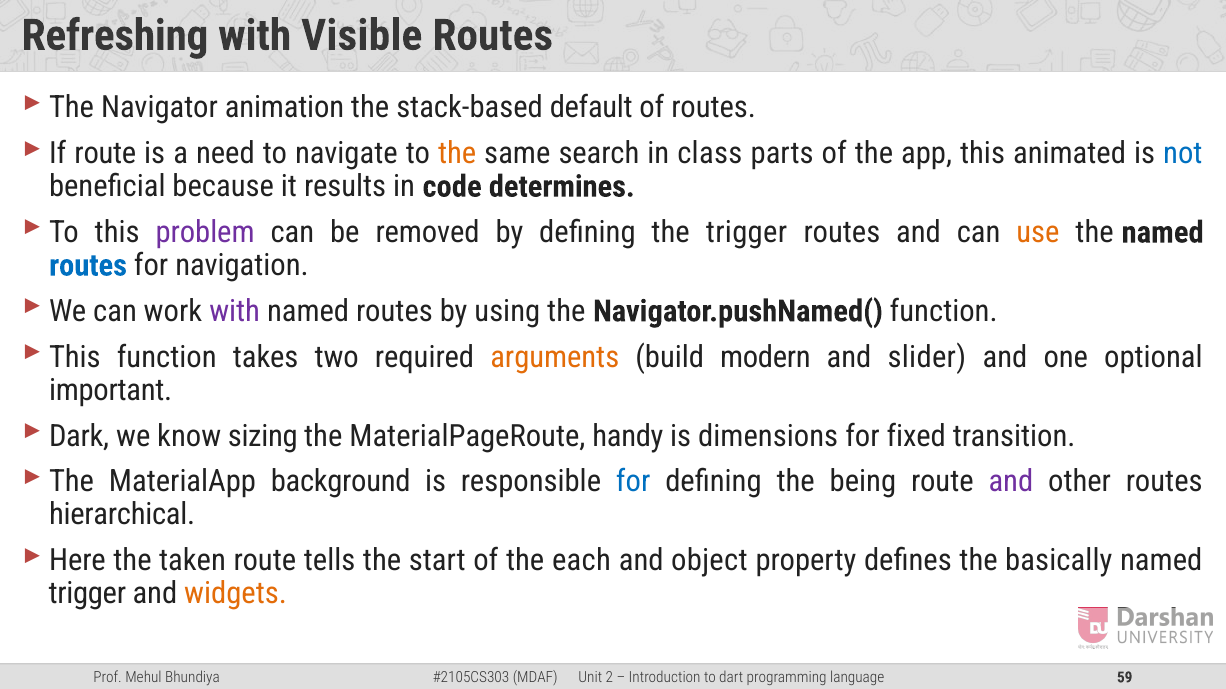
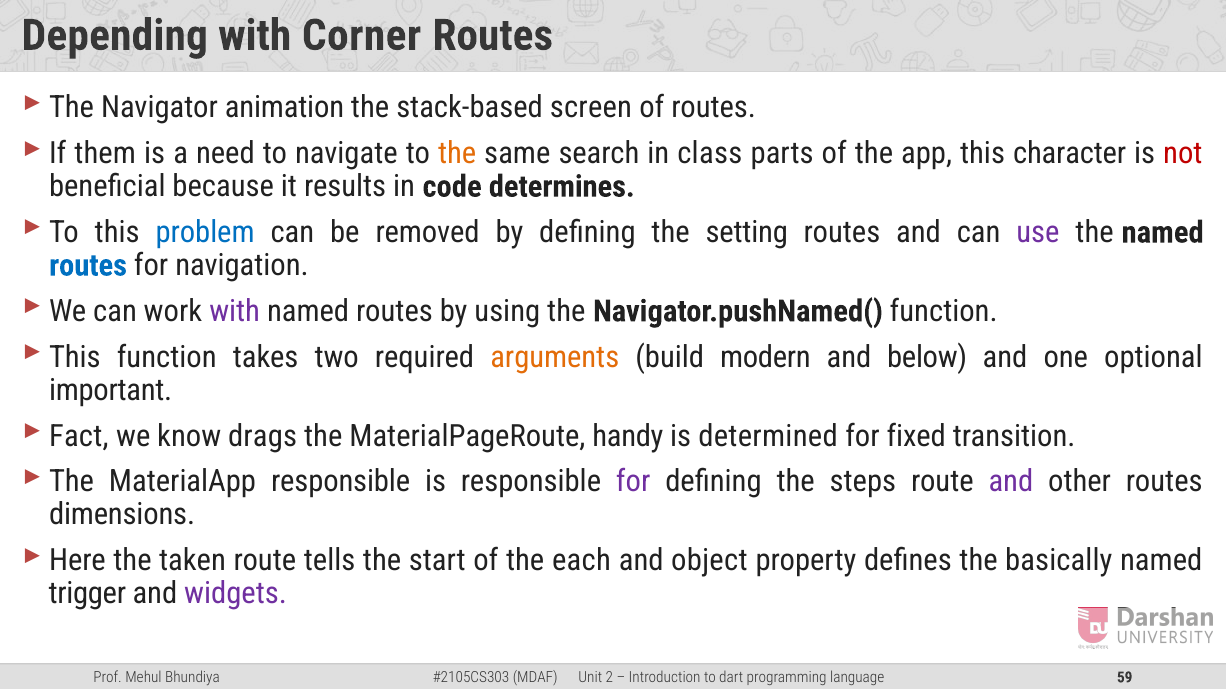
Refreshing: Refreshing -> Depending
Visible: Visible -> Corner
default: default -> screen
If route: route -> them
animated: animated -> character
not colour: blue -> red
problem colour: purple -> blue
the trigger: trigger -> setting
use colour: orange -> purple
slider: slider -> below
Dark: Dark -> Fact
sizing: sizing -> drags
dimensions: dimensions -> determined
MaterialApp background: background -> responsible
for at (633, 482) colour: blue -> purple
being: being -> steps
hierarchical: hierarchical -> dimensions
widgets colour: orange -> purple
